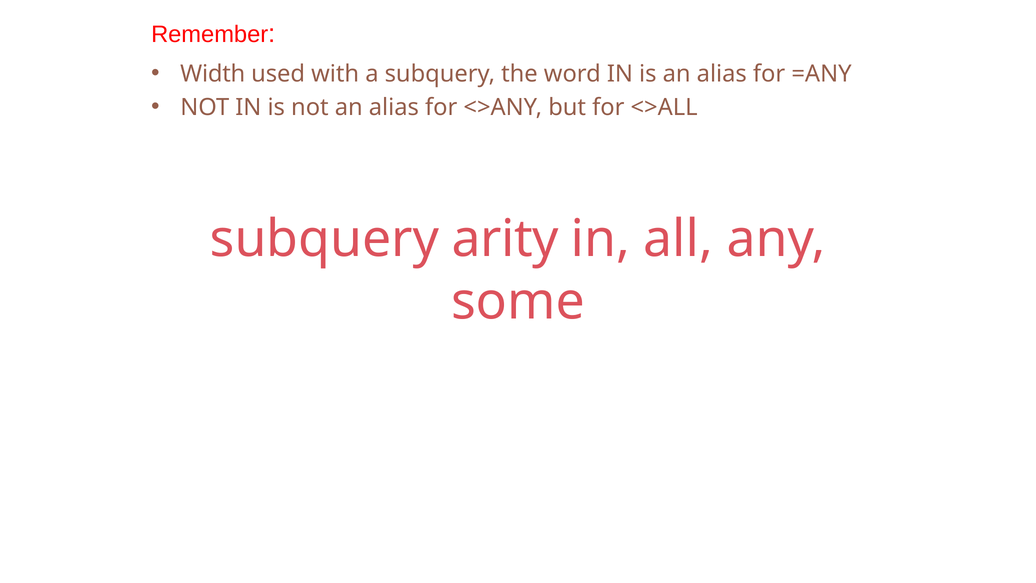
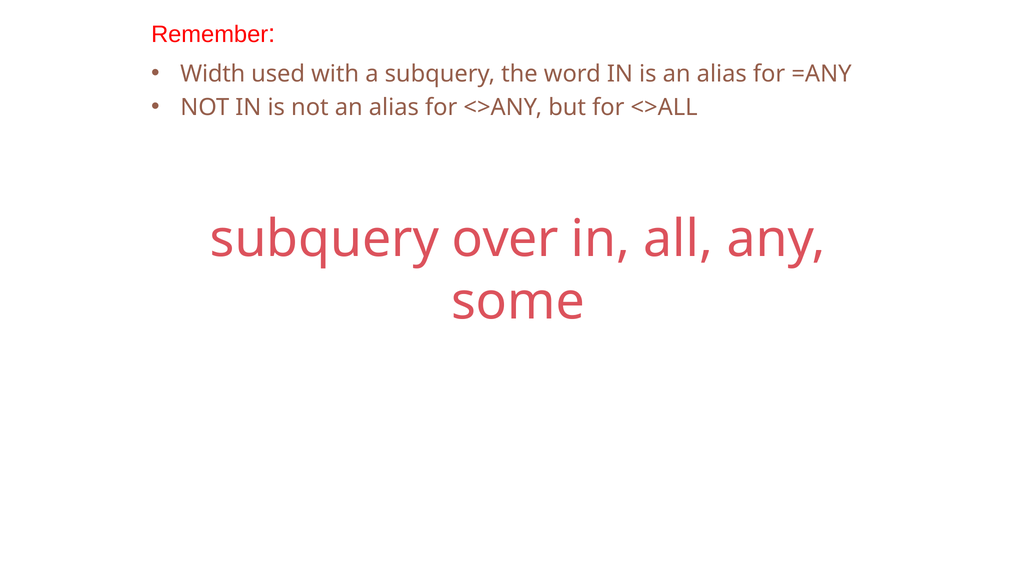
arity: arity -> over
